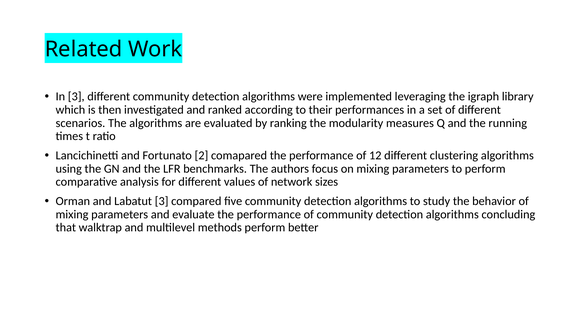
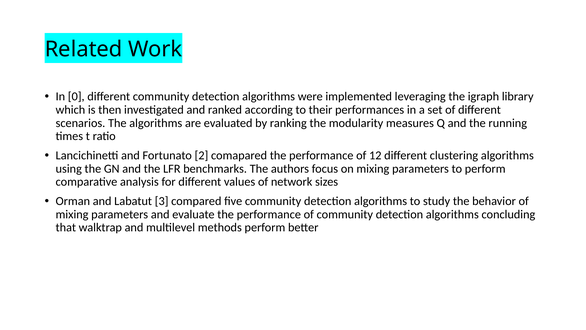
In 3: 3 -> 0
